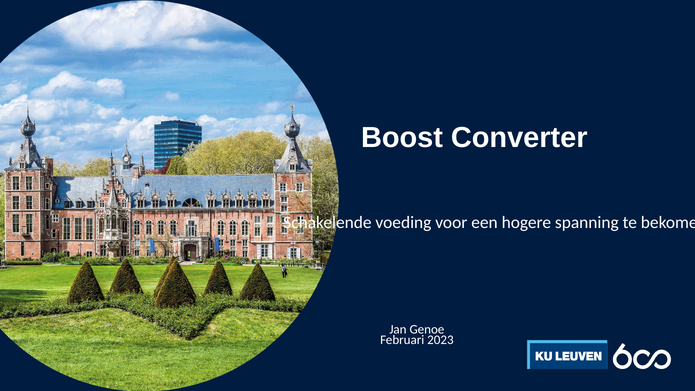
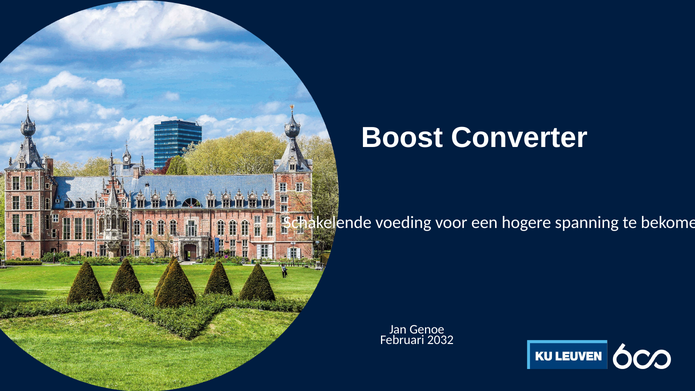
2023: 2023 -> 2032
